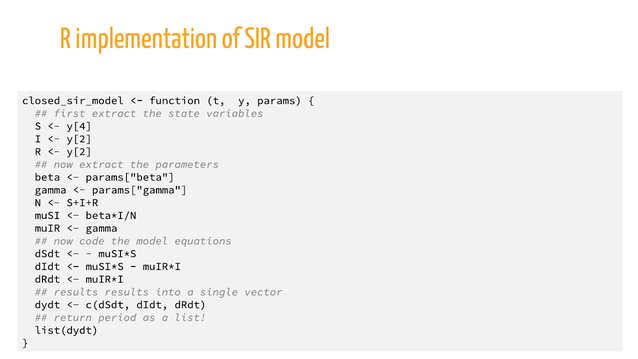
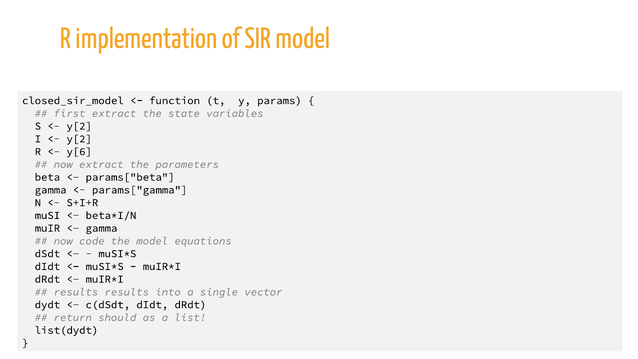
y[4 at (79, 126): y[4 -> y[2
y[2 at (79, 152): y[2 -> y[6
period: period -> should
